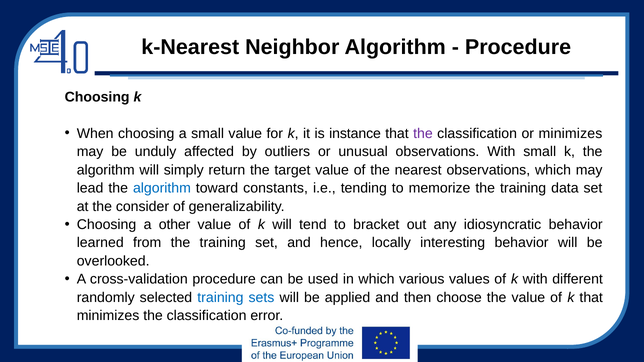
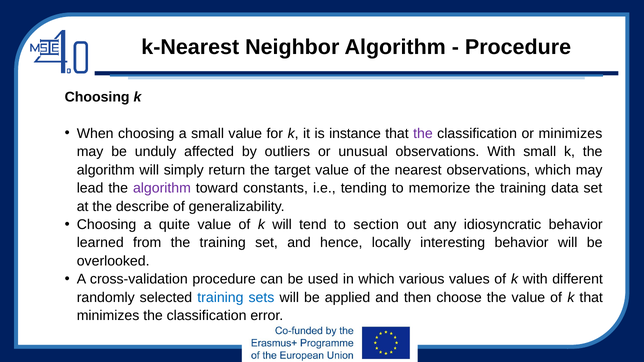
algorithm at (162, 188) colour: blue -> purple
consider: consider -> describe
other: other -> quite
bracket: bracket -> section
